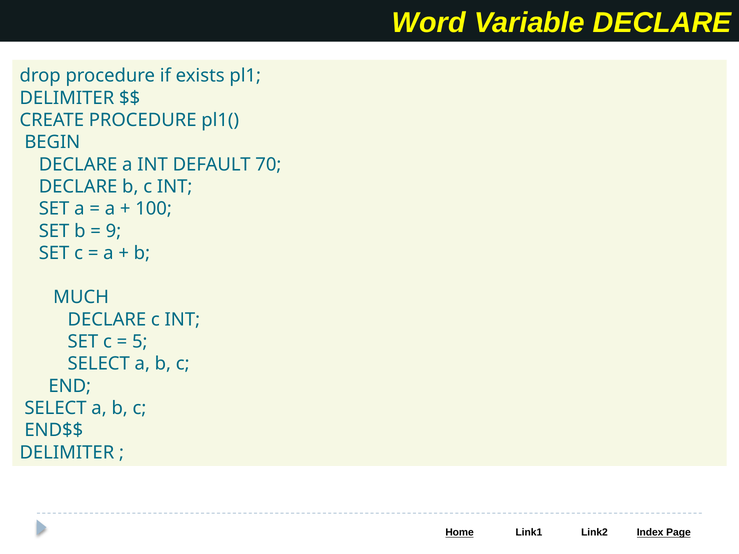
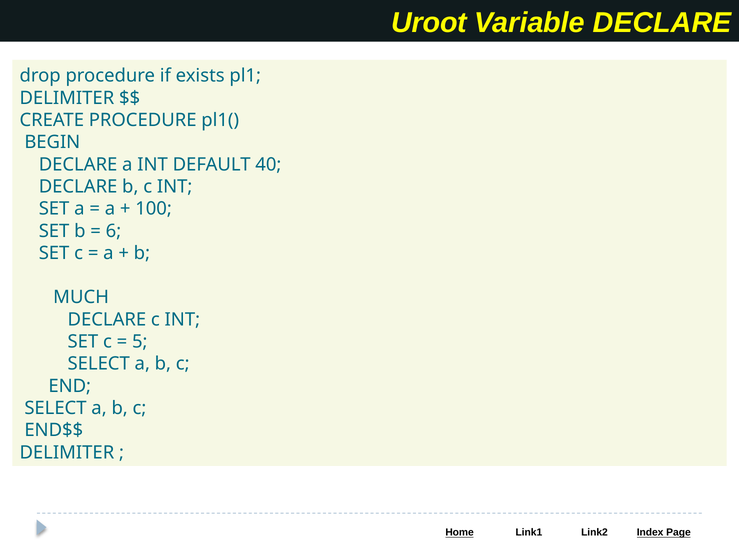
Word: Word -> Uroot
70: 70 -> 40
9: 9 -> 6
